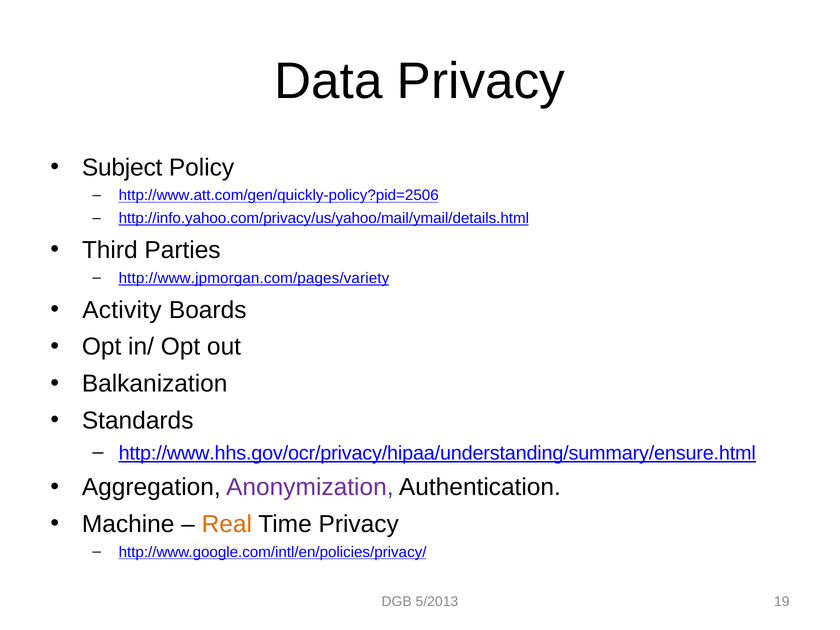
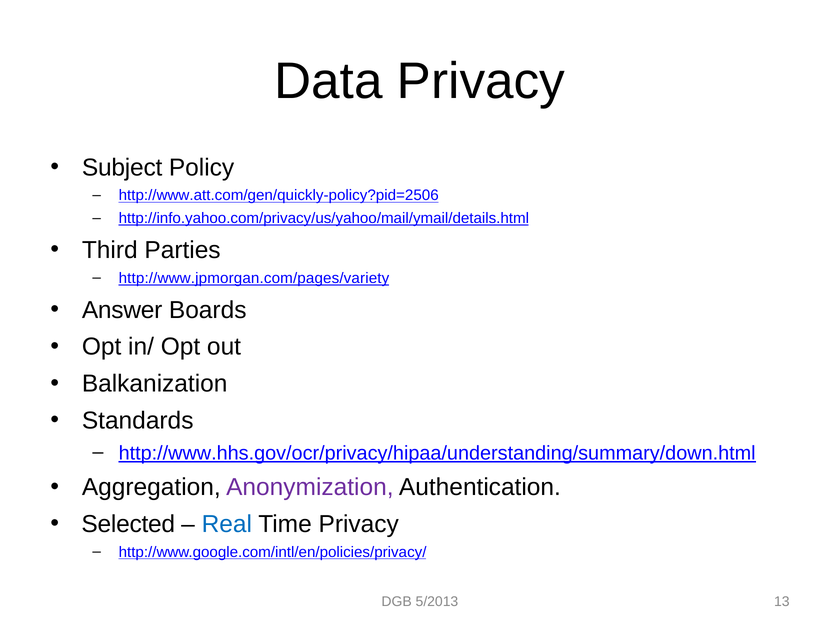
Activity: Activity -> Answer
http://www.hhs.gov/ocr/privacy/hipaa/understanding/summary/ensure.html: http://www.hhs.gov/ocr/privacy/hipaa/understanding/summary/ensure.html -> http://www.hhs.gov/ocr/privacy/hipaa/understanding/summary/down.html
Machine: Machine -> Selected
Real colour: orange -> blue
19: 19 -> 13
